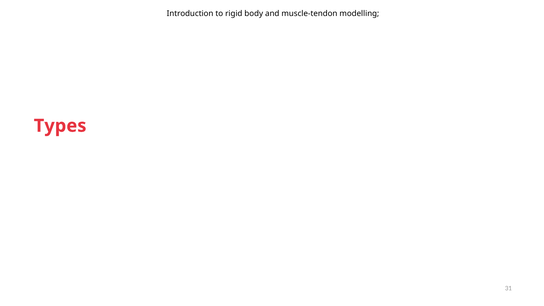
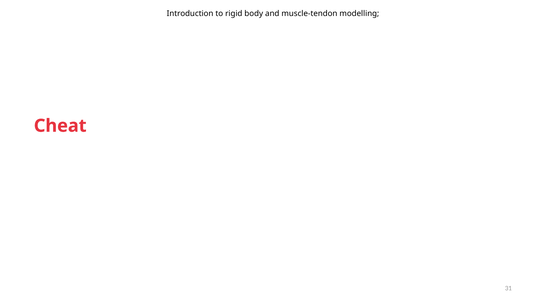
Types: Types -> Cheat
